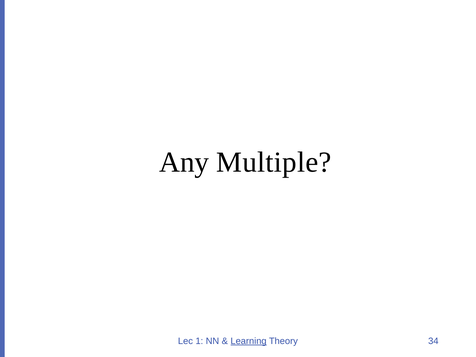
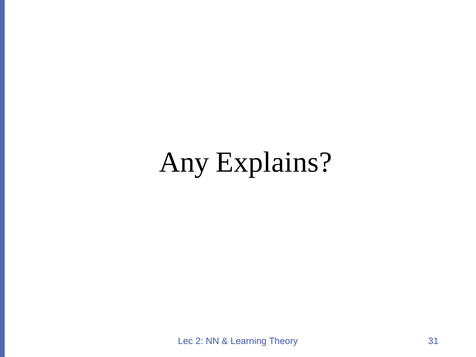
Multiple: Multiple -> Explains
1: 1 -> 2
Learning underline: present -> none
34: 34 -> 31
